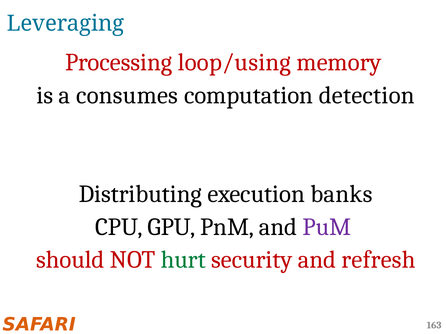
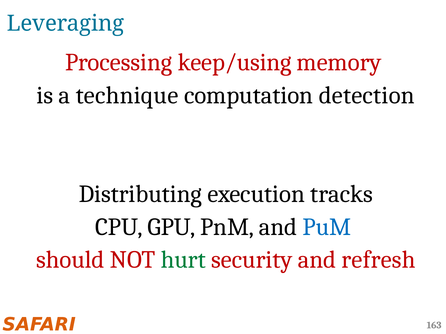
loop/using: loop/using -> keep/using
consumes: consumes -> technique
banks: banks -> tracks
PuM colour: purple -> blue
